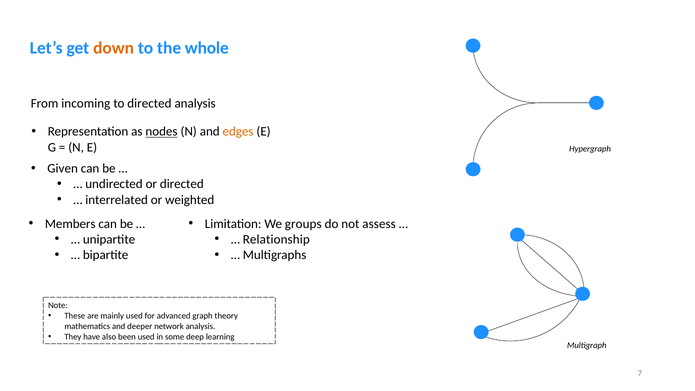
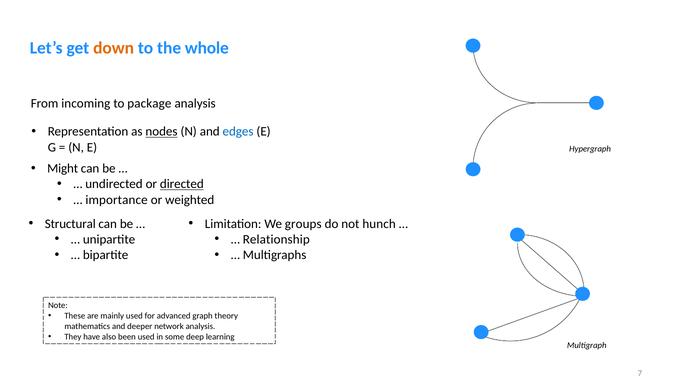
to directed: directed -> package
edges colour: orange -> blue
Given: Given -> Might
directed at (182, 184) underline: none -> present
interrelated: interrelated -> importance
Members: Members -> Structural
assess: assess -> hunch
